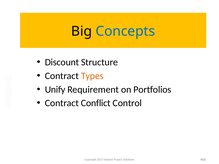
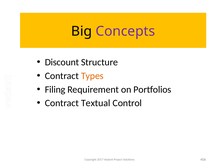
Concepts colour: blue -> purple
Unify: Unify -> Filing
Conflict: Conflict -> Textual
